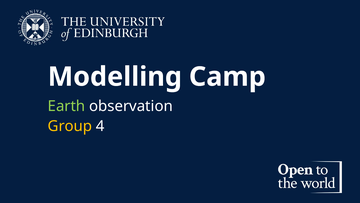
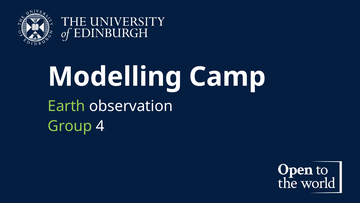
Group colour: yellow -> light green
